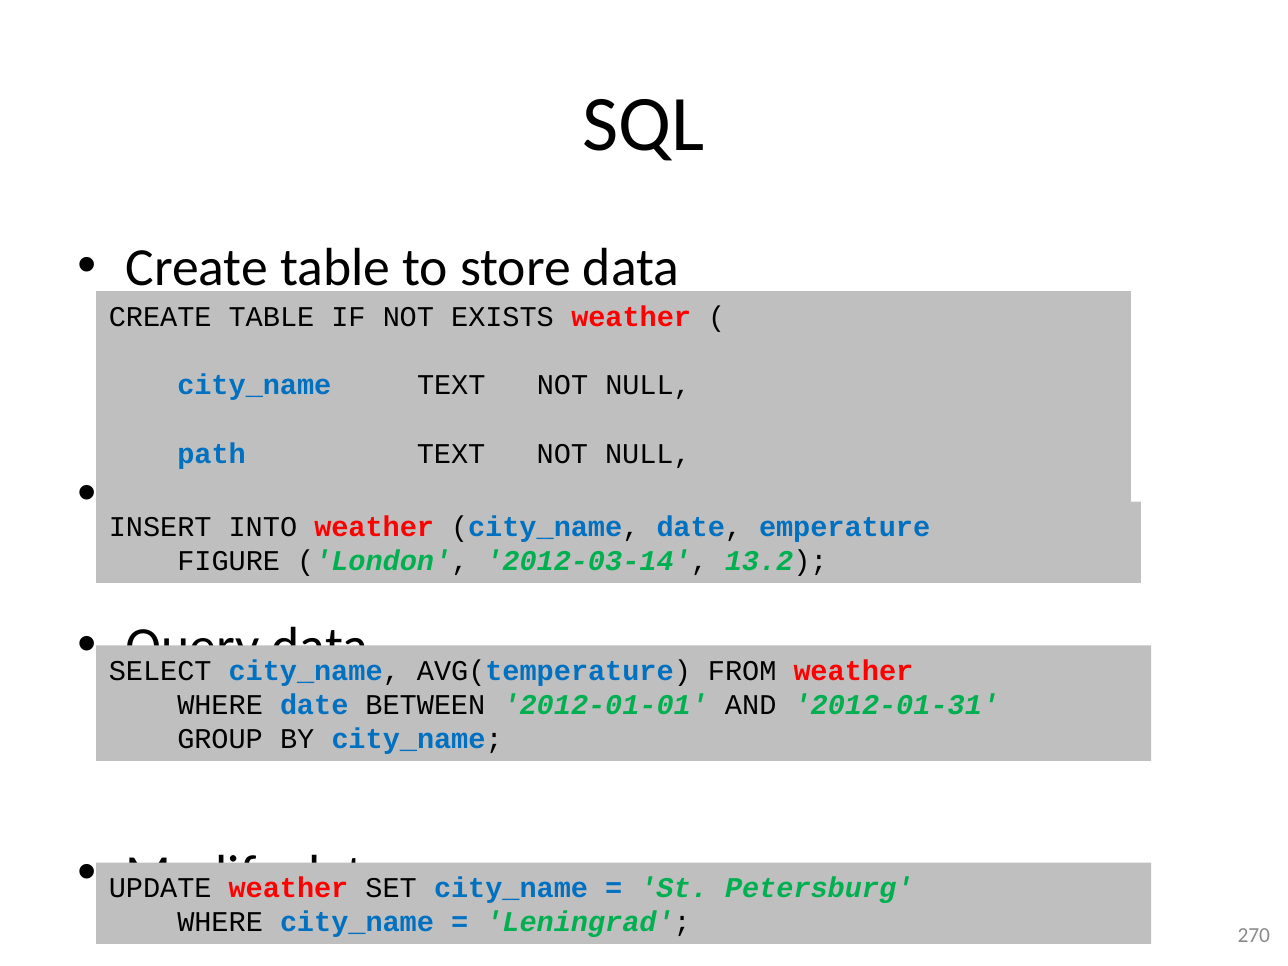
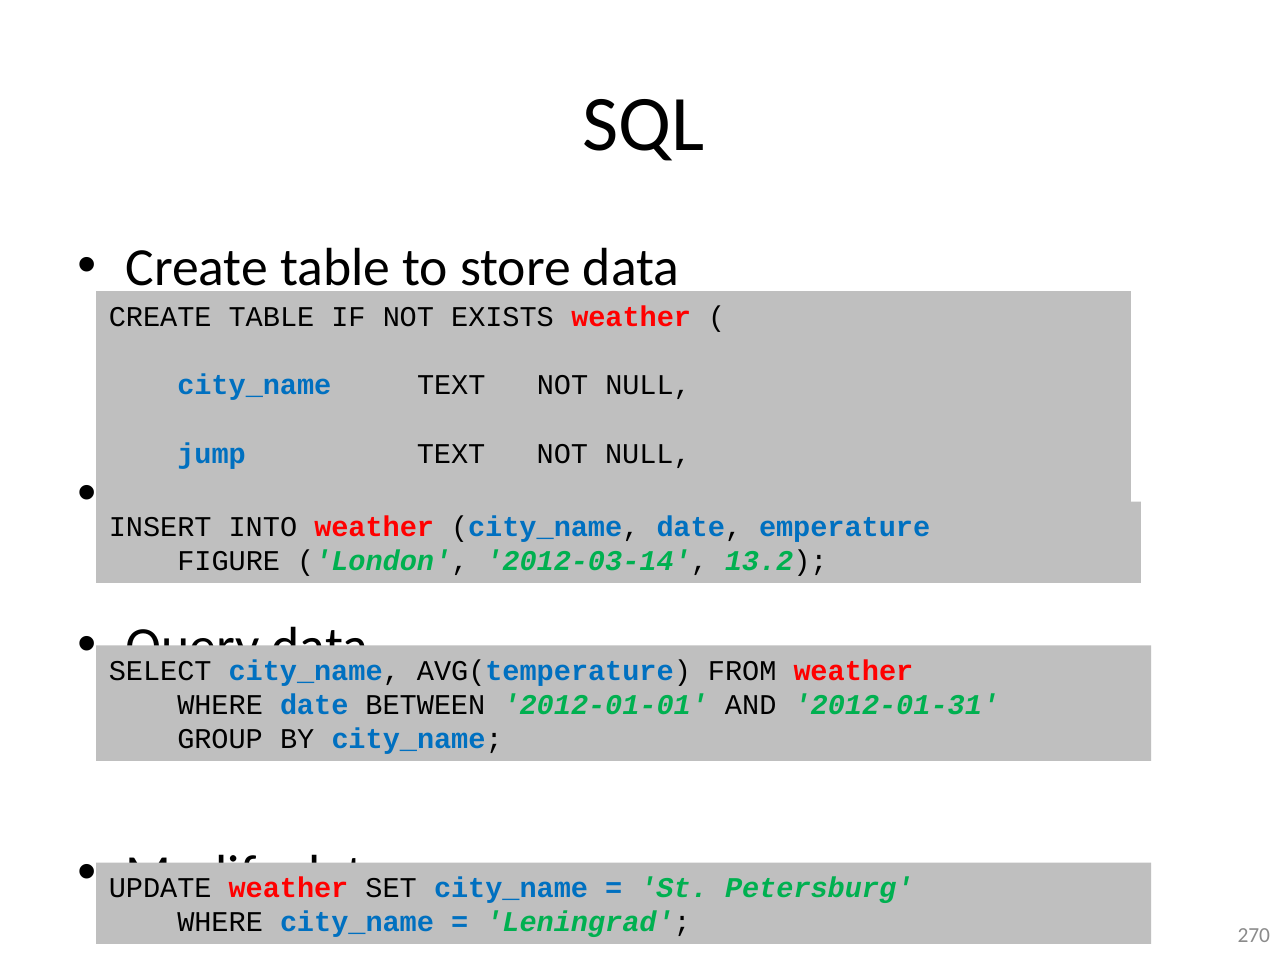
path: path -> jump
